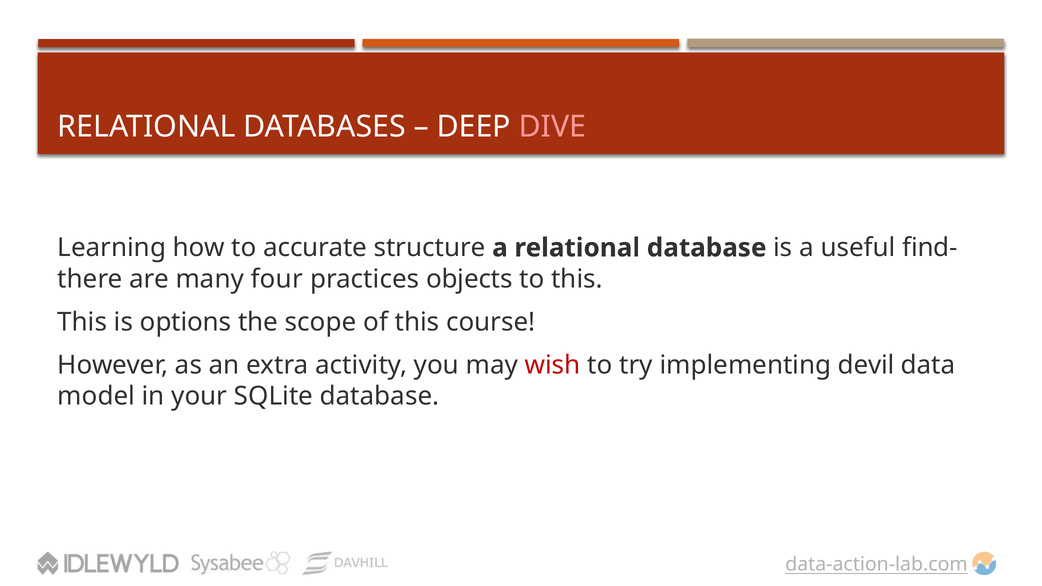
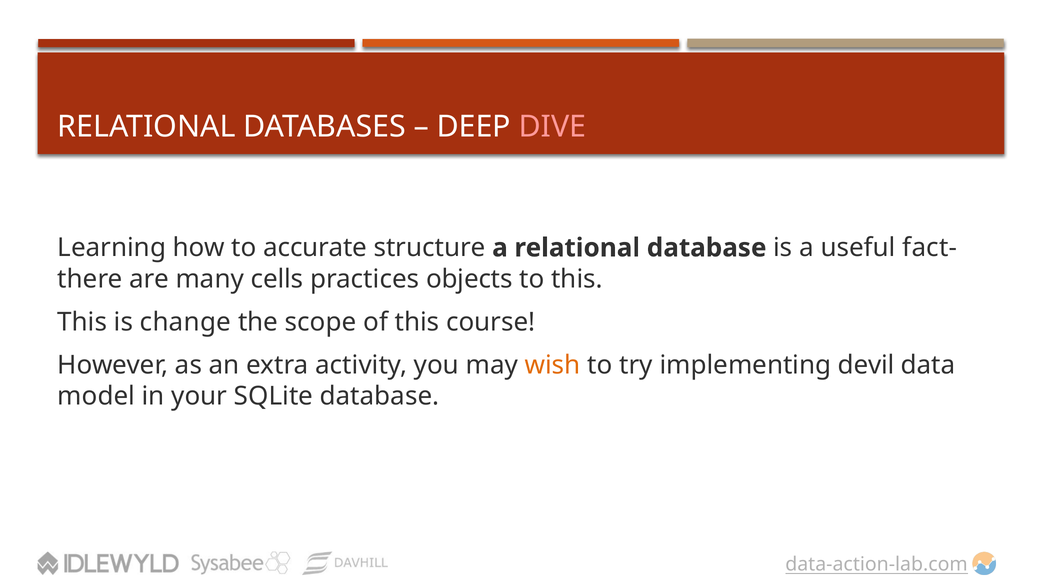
find-: find- -> fact-
four: four -> cells
options: options -> change
wish colour: red -> orange
